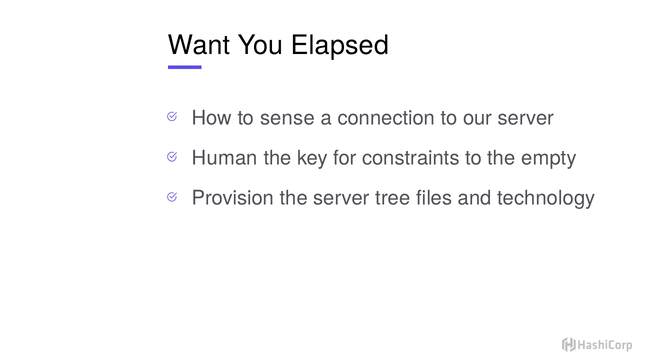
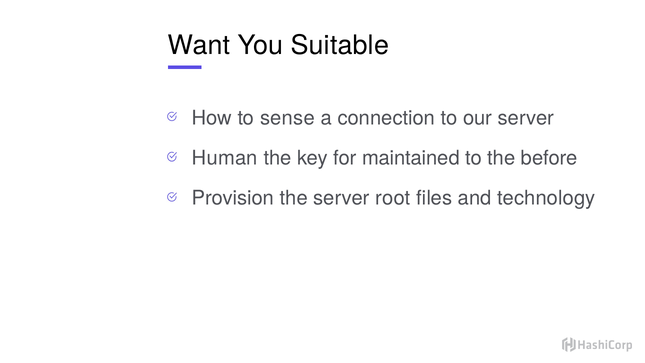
Elapsed: Elapsed -> Suitable
constraints: constraints -> maintained
empty: empty -> before
tree: tree -> root
